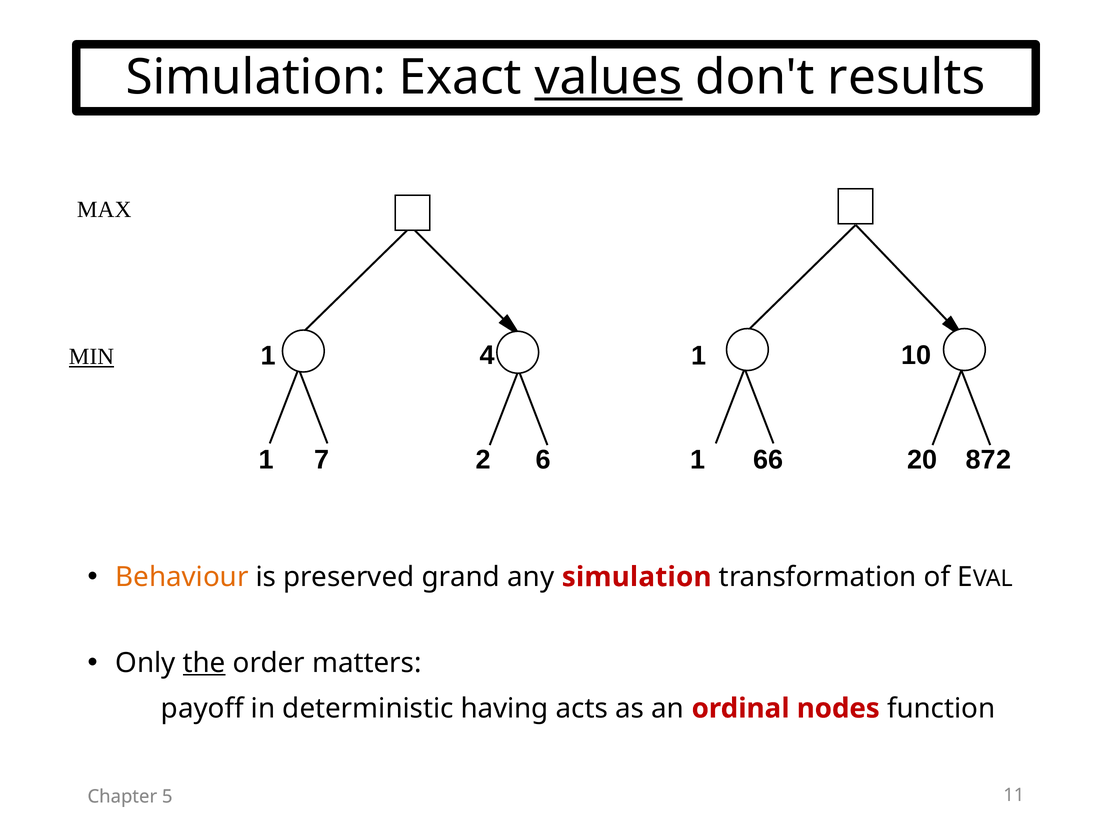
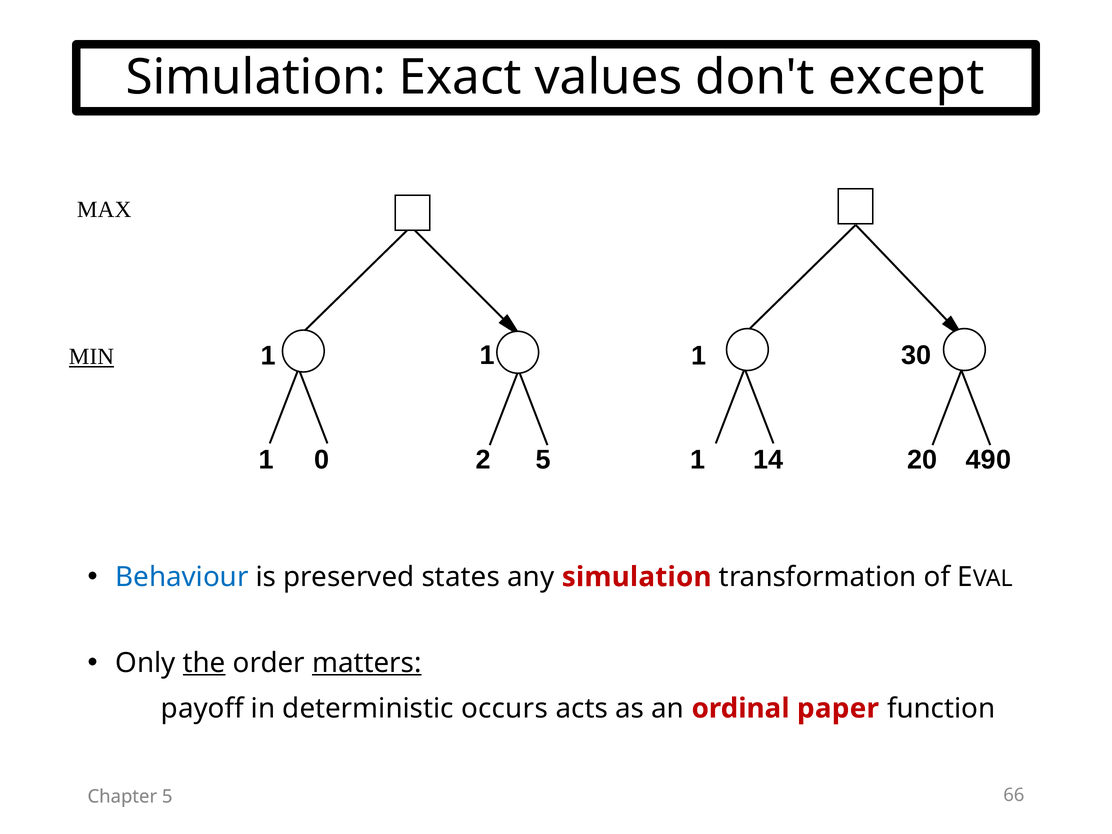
values underline: present -> none
results: results -> except
4 at (487, 355): 4 -> 1
10: 10 -> 30
7: 7 -> 0
2 6: 6 -> 5
66: 66 -> 14
872: 872 -> 490
Behaviour colour: orange -> blue
grand: grand -> states
matters underline: none -> present
having: having -> occurs
nodes: nodes -> paper
11: 11 -> 66
